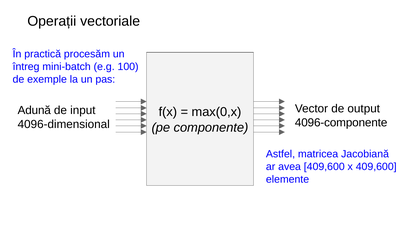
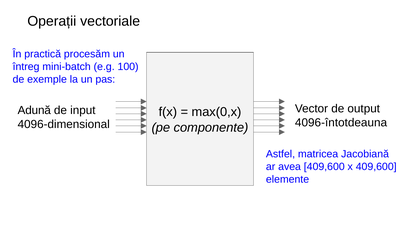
4096-componente: 4096-componente -> 4096-întotdeauna
